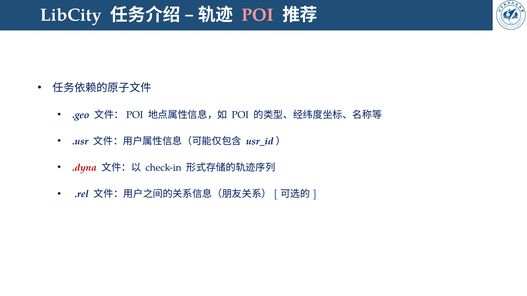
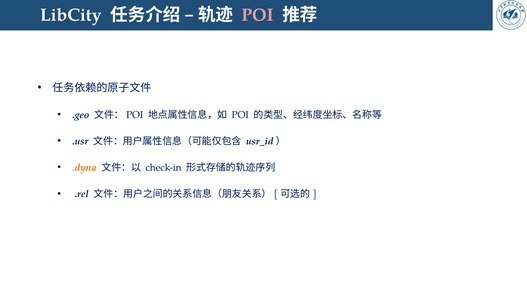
.dyna colour: red -> orange
